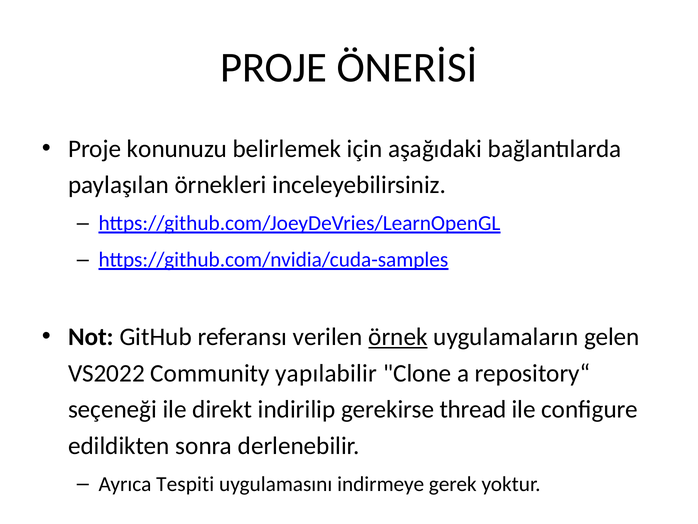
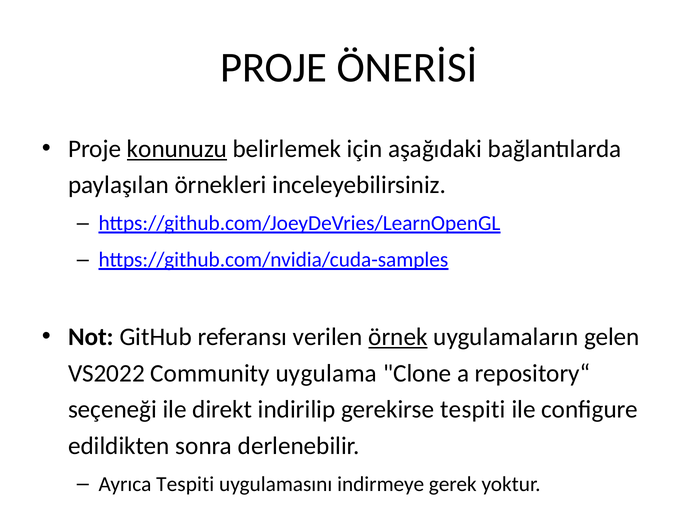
konunuzu underline: none -> present
yapılabilir: yapılabilir -> uygulama
gerekirse thread: thread -> tespiti
